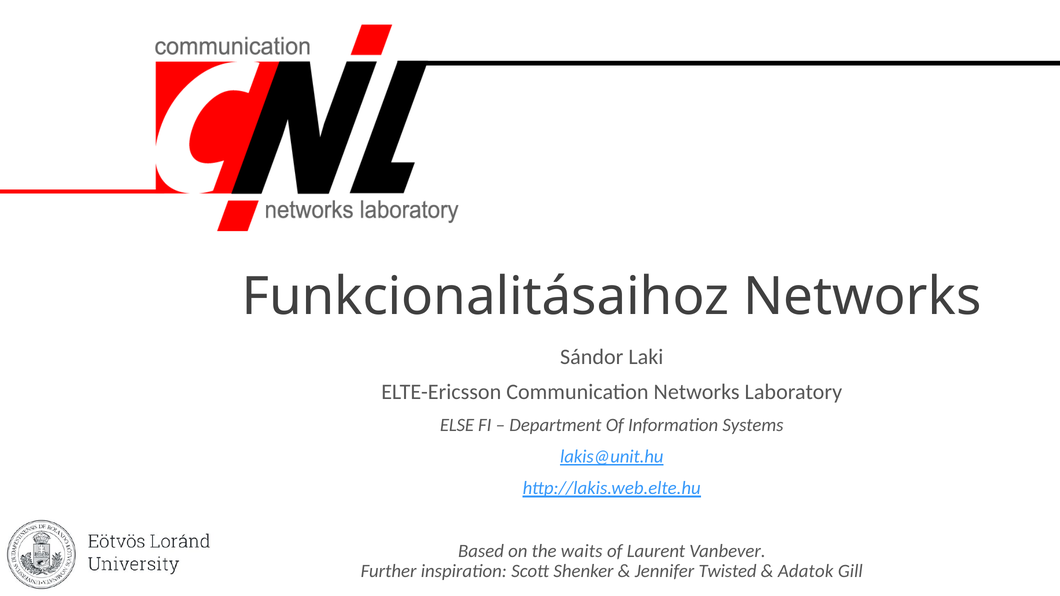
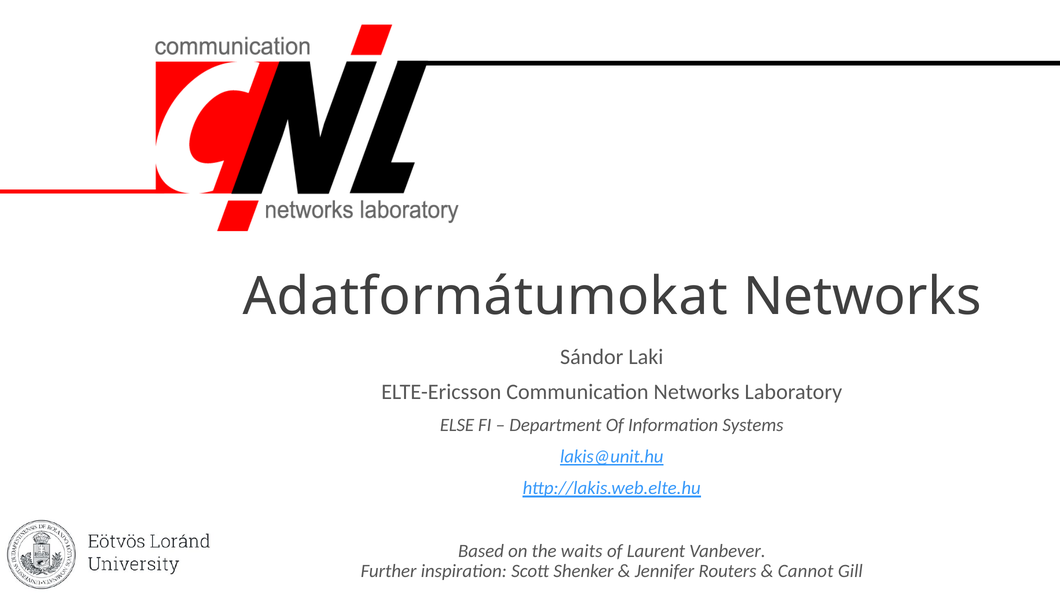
Funkcionalitásaihoz: Funkcionalitásaihoz -> Adatformátumokat
Twisted: Twisted -> Routers
Adatok: Adatok -> Cannot
